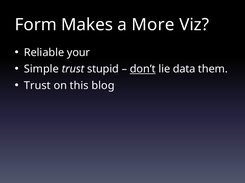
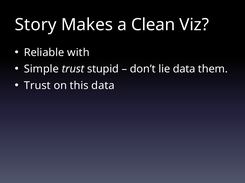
Form: Form -> Story
More: More -> Clean
your: your -> with
don’t underline: present -> none
this blog: blog -> data
